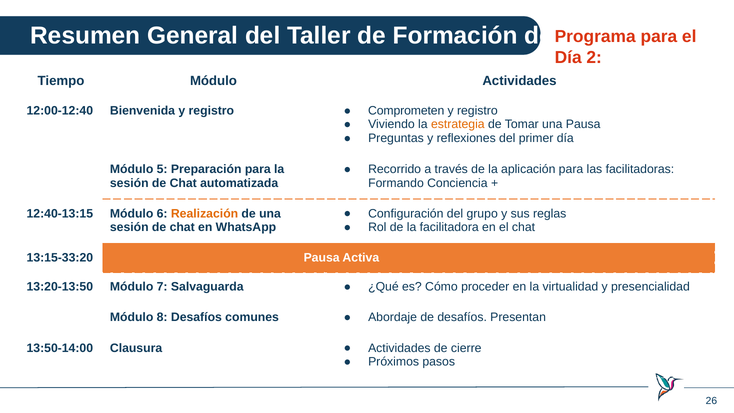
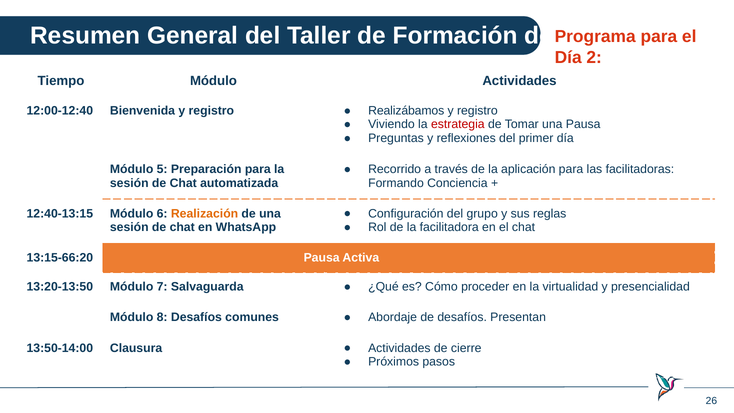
Comprometen: Comprometen -> Realizábamos
estrategia colour: orange -> red
13:15-33:20: 13:15-33:20 -> 13:15-66:20
